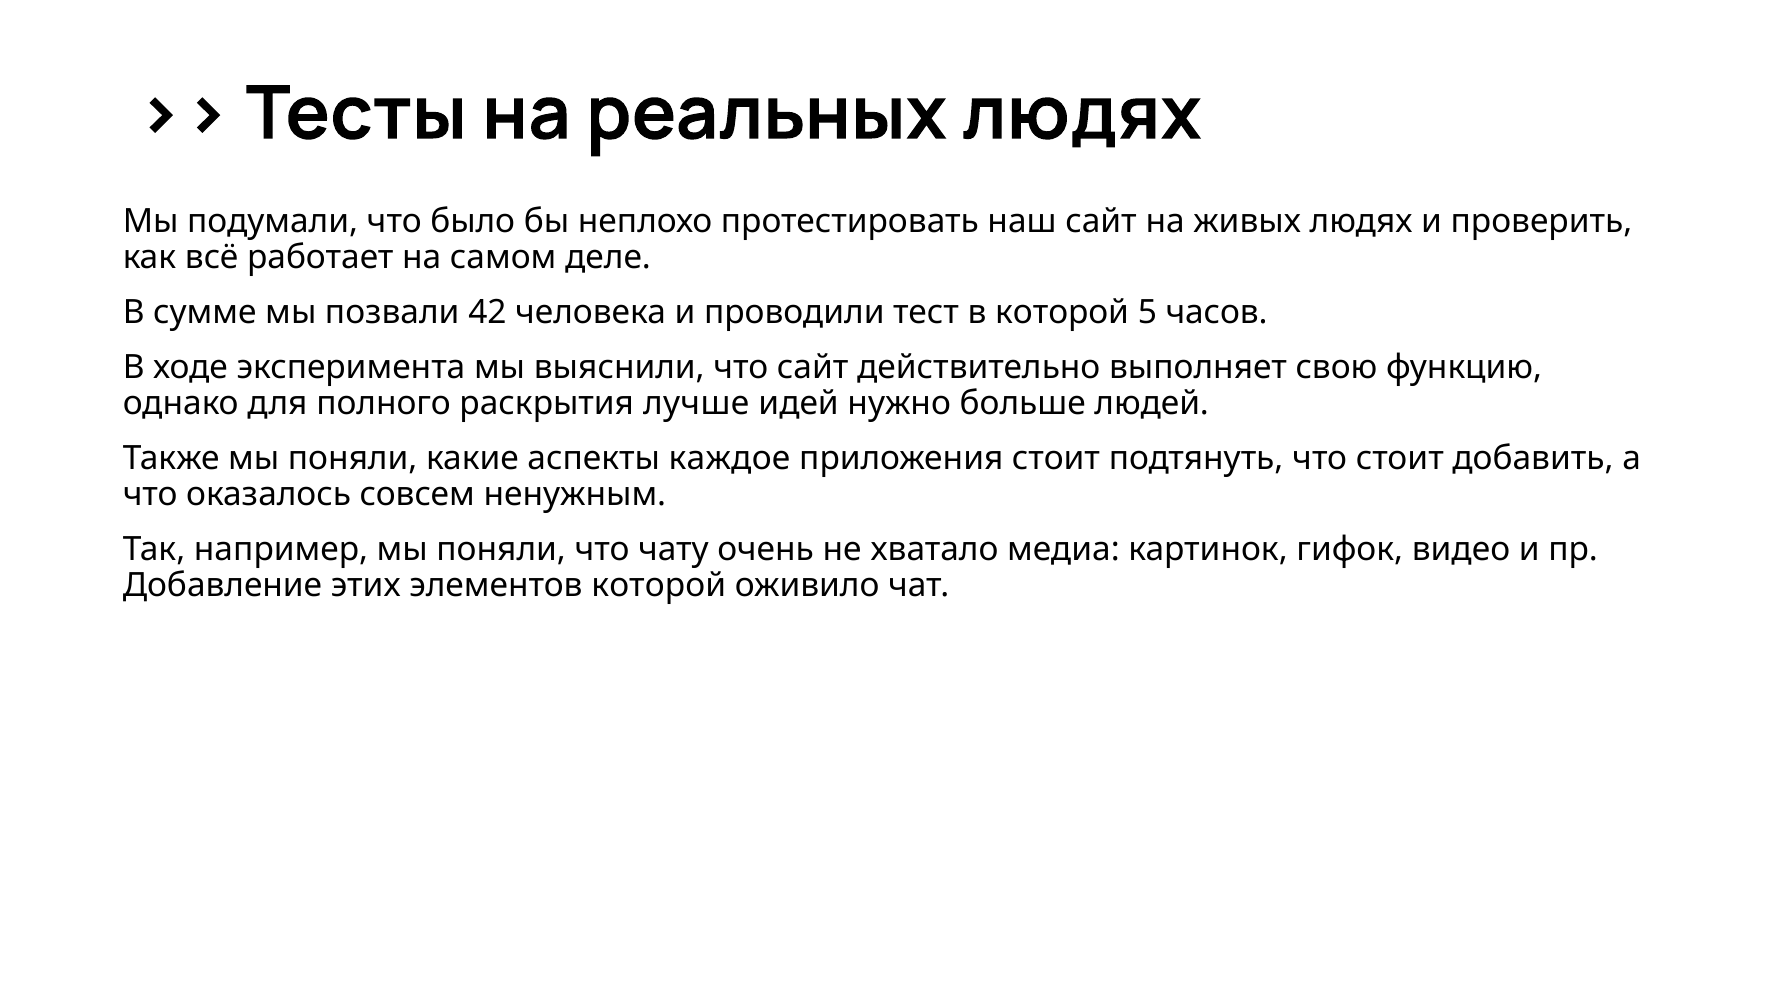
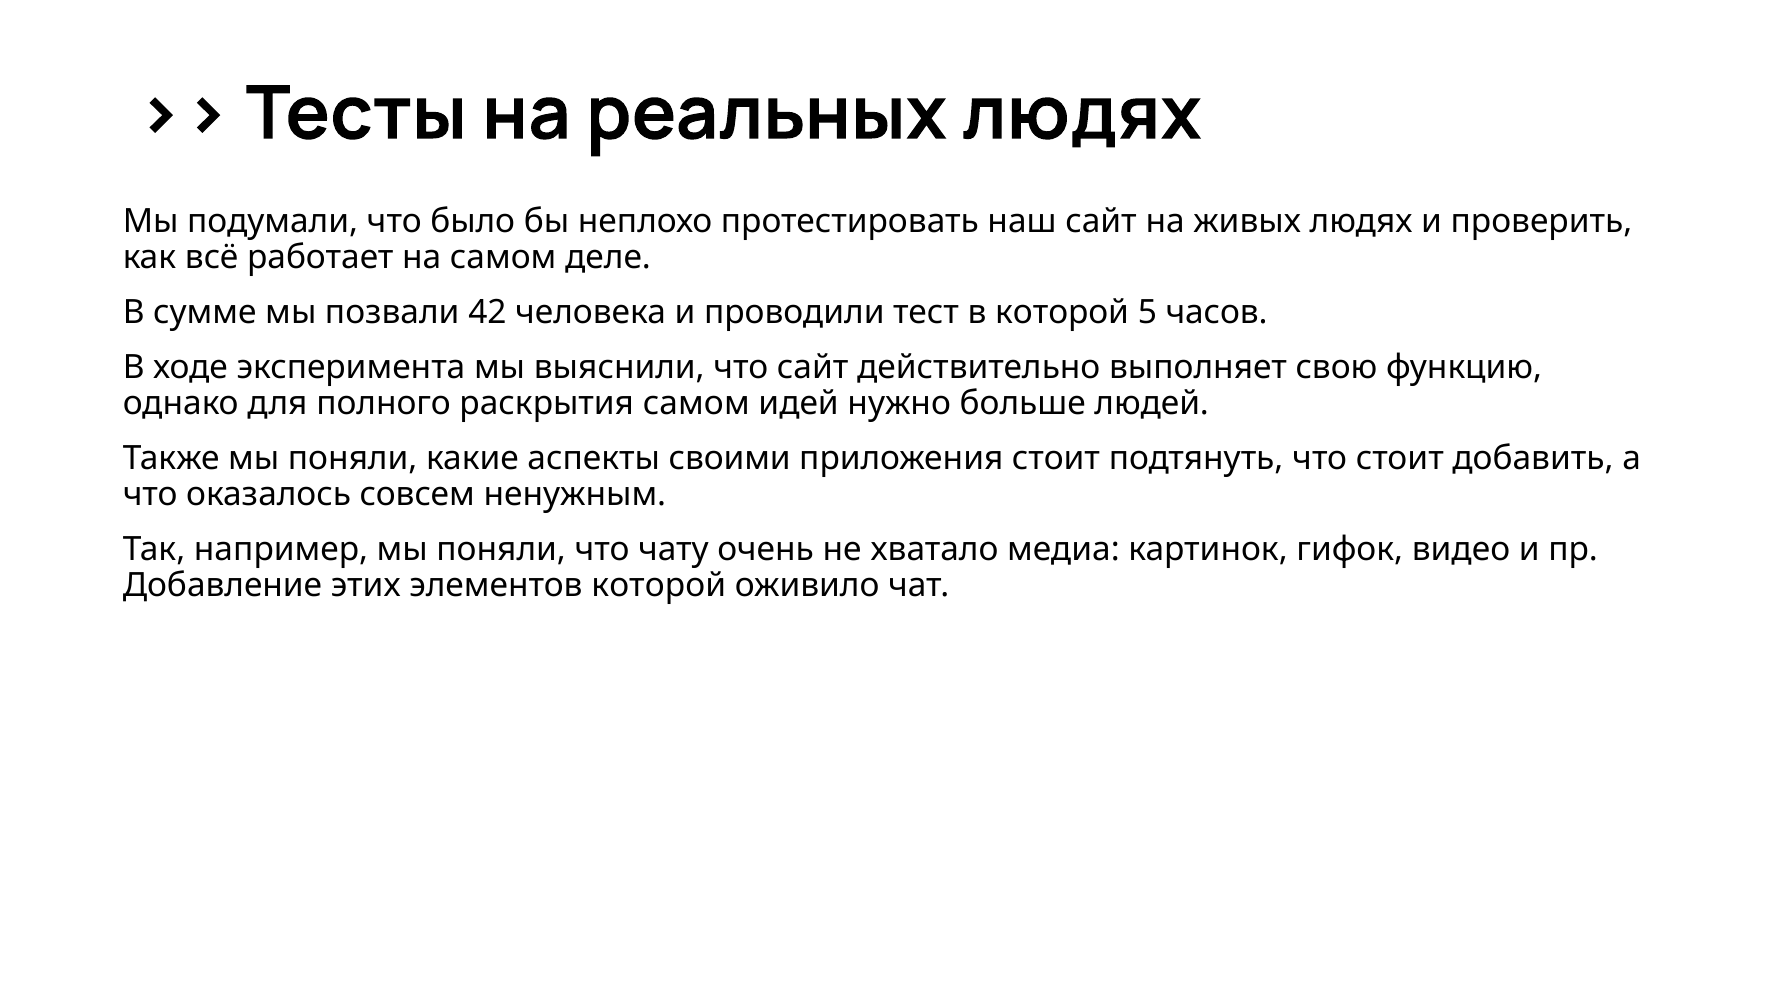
раскрытия лучше: лучше -> самом
каждое: каждое -> своими
